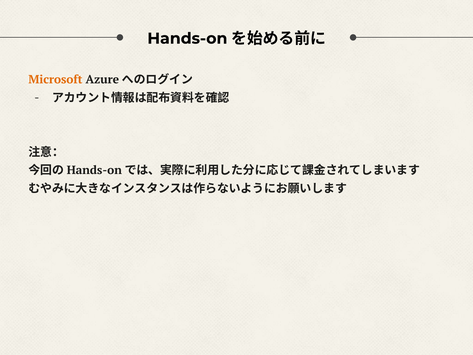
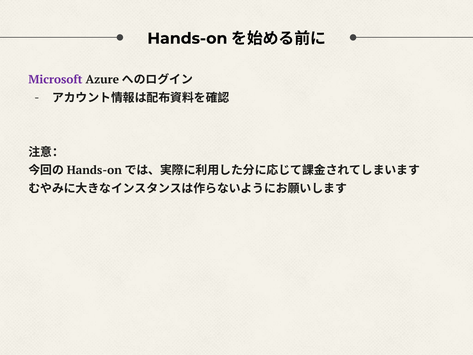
Microsoft colour: orange -> purple
